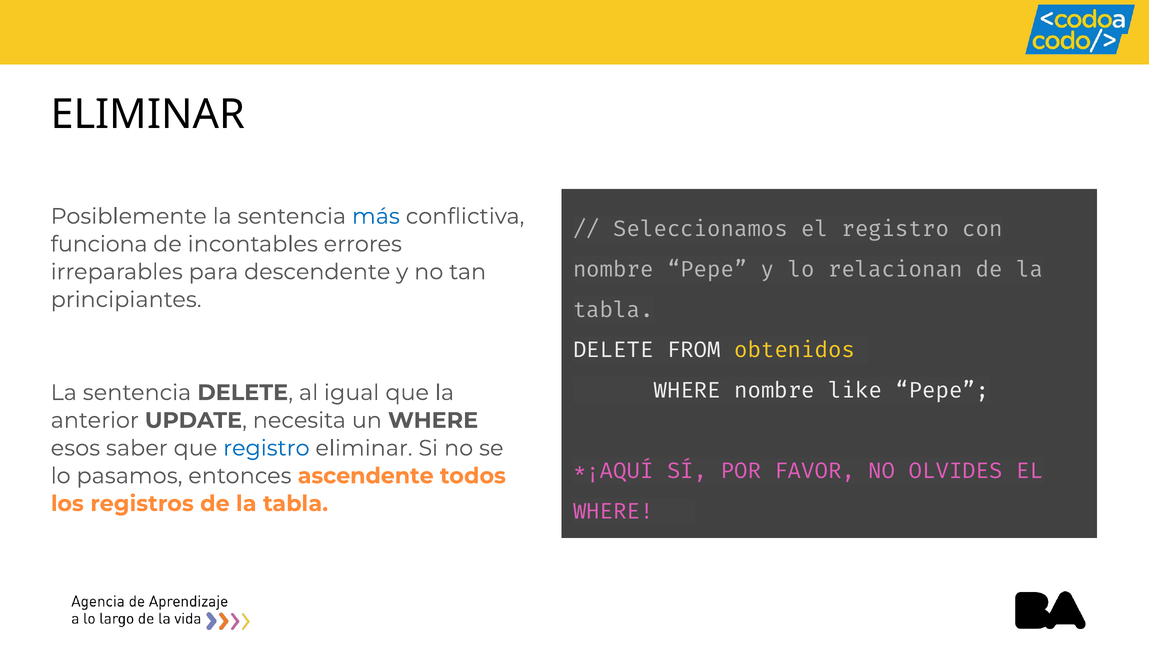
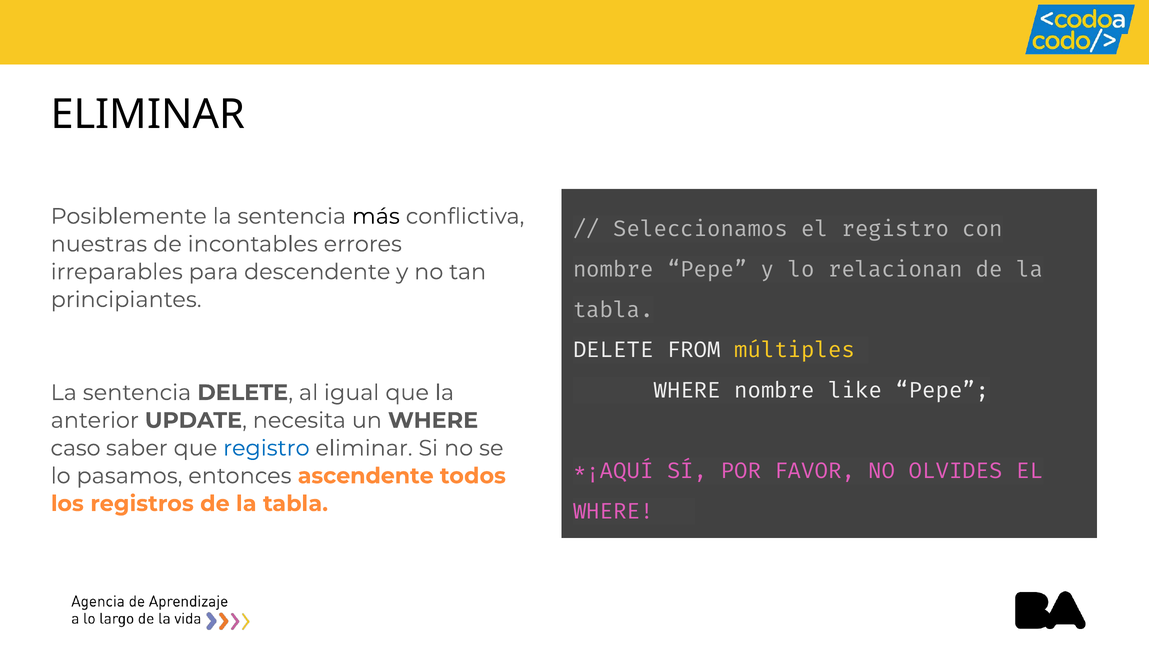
más colour: blue -> black
funciona: funciona -> nuestras
obtenidos: obtenidos -> múltiples
esos: esos -> caso
